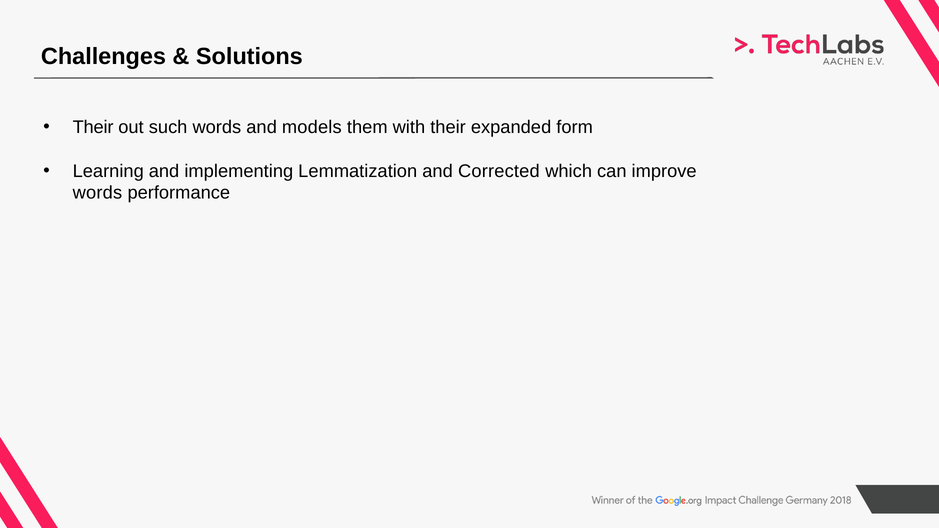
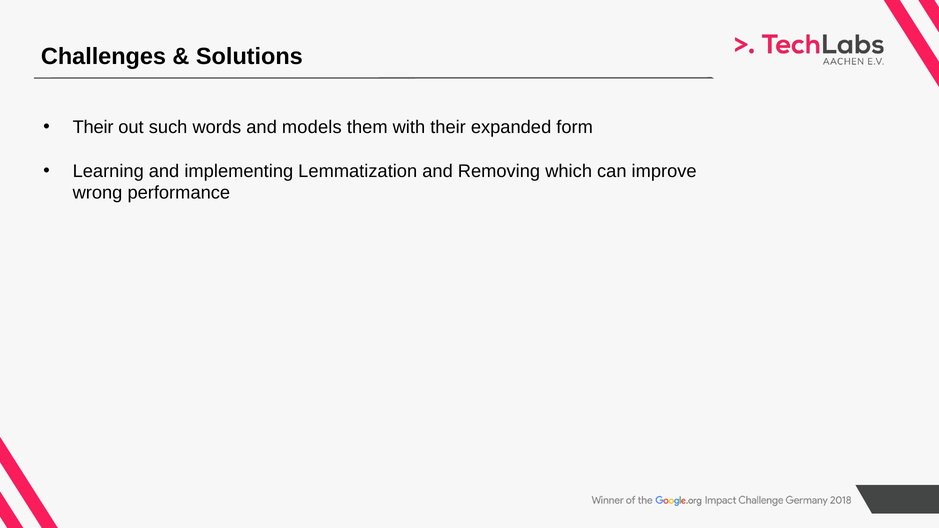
Corrected: Corrected -> Removing
words at (97, 193): words -> wrong
